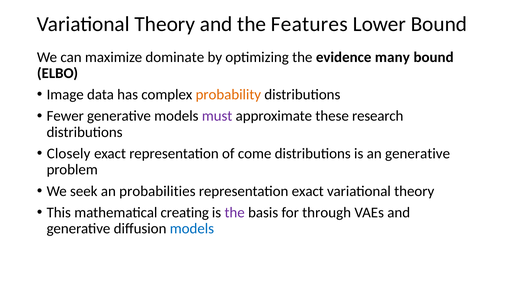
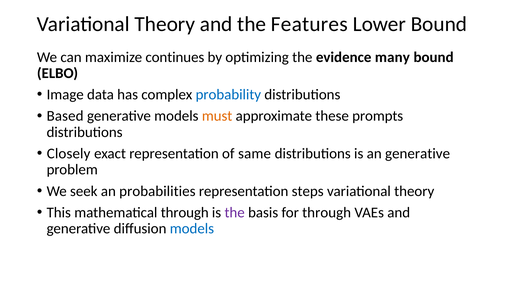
dominate: dominate -> continues
probability colour: orange -> blue
Fewer: Fewer -> Based
must colour: purple -> orange
research: research -> prompts
come: come -> same
representation exact: exact -> steps
mathematical creating: creating -> through
